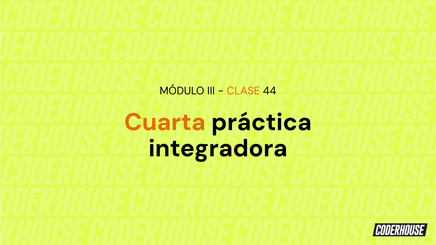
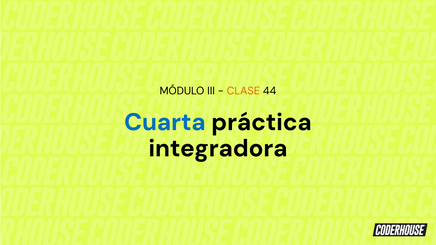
Cuarta colour: orange -> blue
